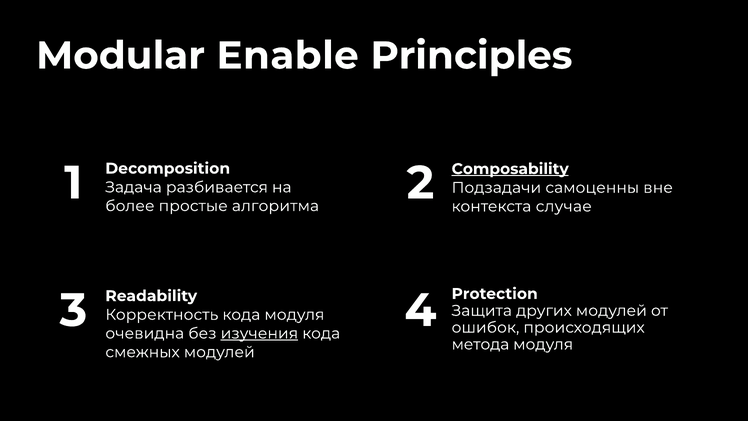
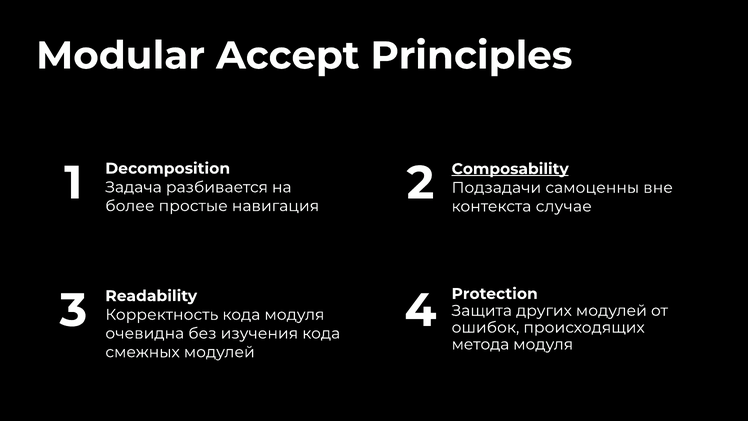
Enable: Enable -> Accept
алгоритма: алгоритма -> навигация
изучения underline: present -> none
